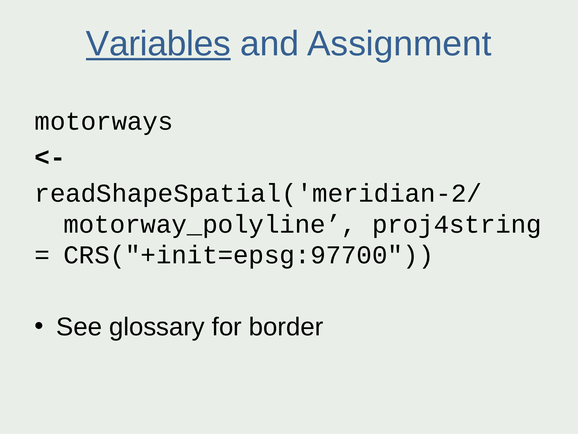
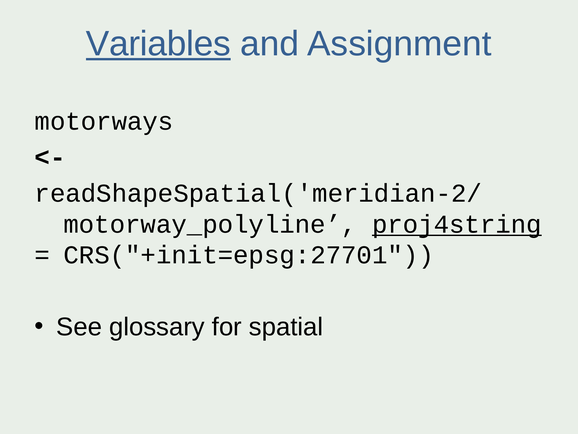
proj4string underline: none -> present
CRS("+init=epsg:97700: CRS("+init=epsg:97700 -> CRS("+init=epsg:27701
border: border -> spatial
